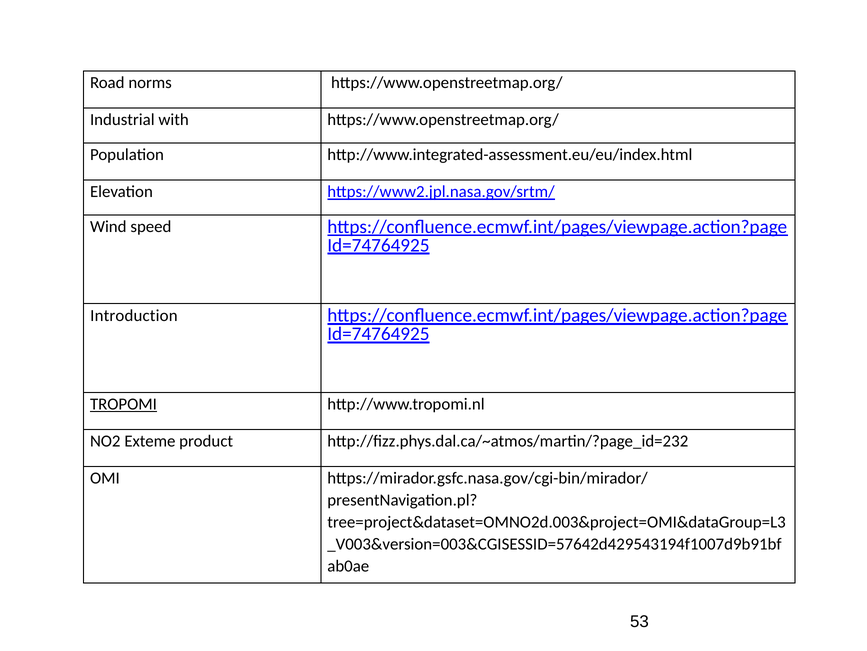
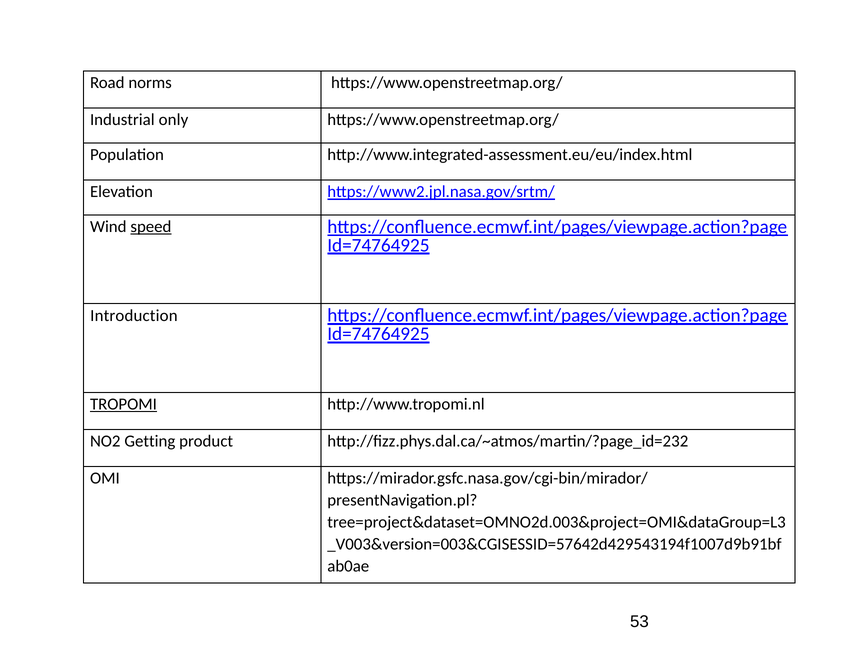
with: with -> only
speed underline: none -> present
Exteme: Exteme -> Getting
